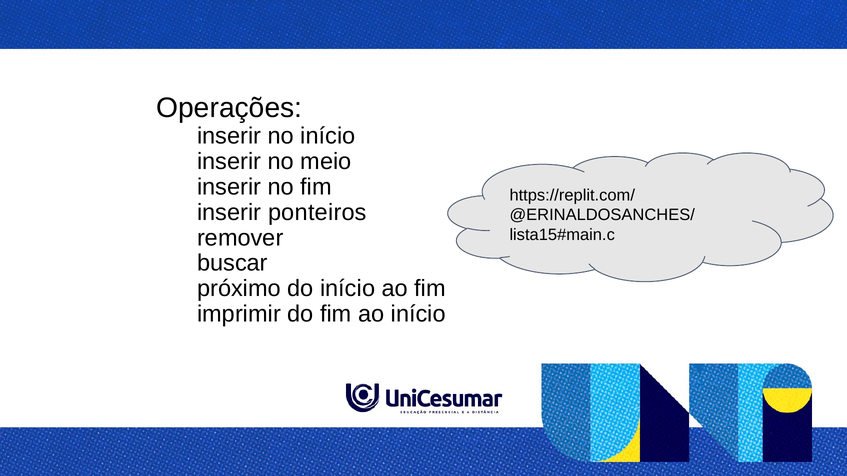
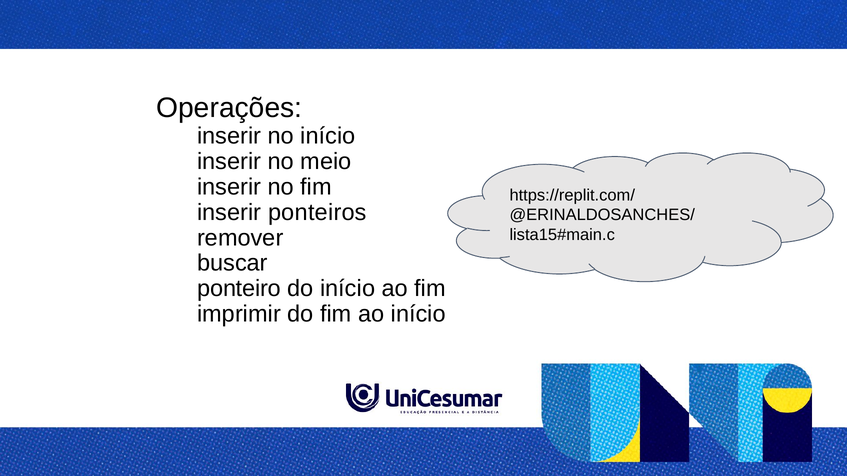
próximo: próximo -> ponteiro
